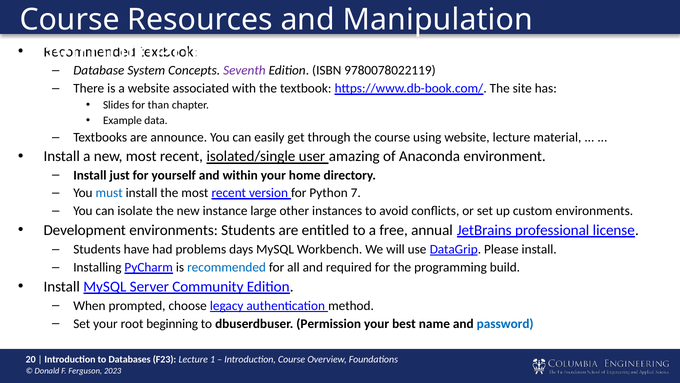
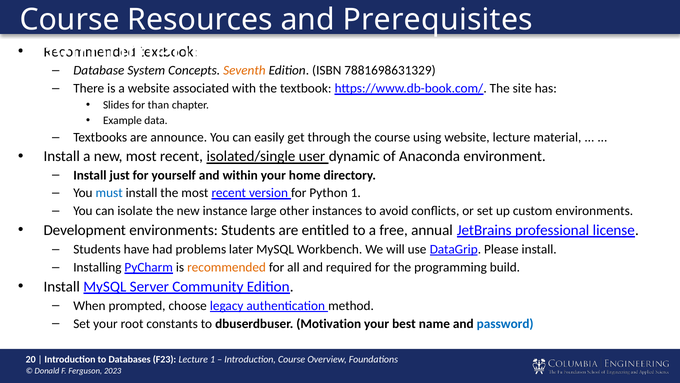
Manipulation: Manipulation -> Prerequisites
Seventh colour: purple -> orange
9780078022119: 9780078022119 -> 7881698631329
amazing: amazing -> dynamic
Python 7: 7 -> 1
days: days -> later
recommended at (227, 267) colour: blue -> orange
beginning: beginning -> constants
Permission: Permission -> Motivation
